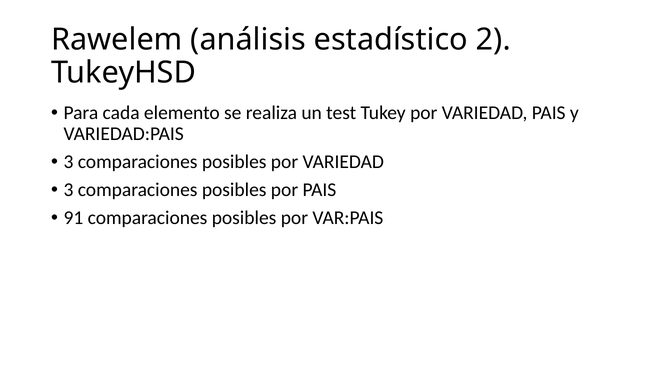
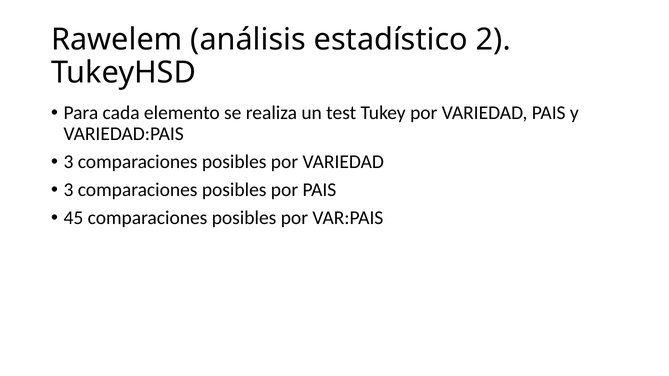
91: 91 -> 45
